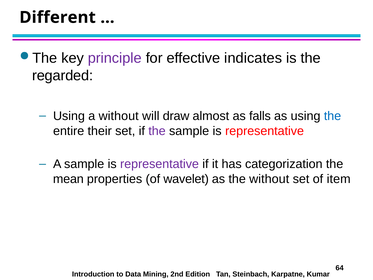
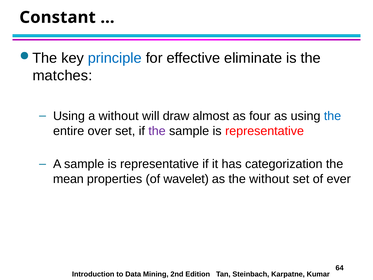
Different: Different -> Constant
principle colour: purple -> blue
indicates: indicates -> eliminate
regarded: regarded -> matches
falls: falls -> four
their: their -> over
representative at (160, 164) colour: purple -> black
item: item -> ever
